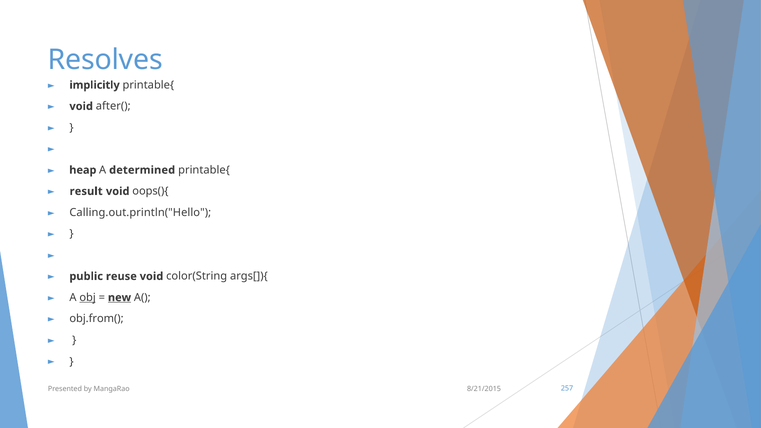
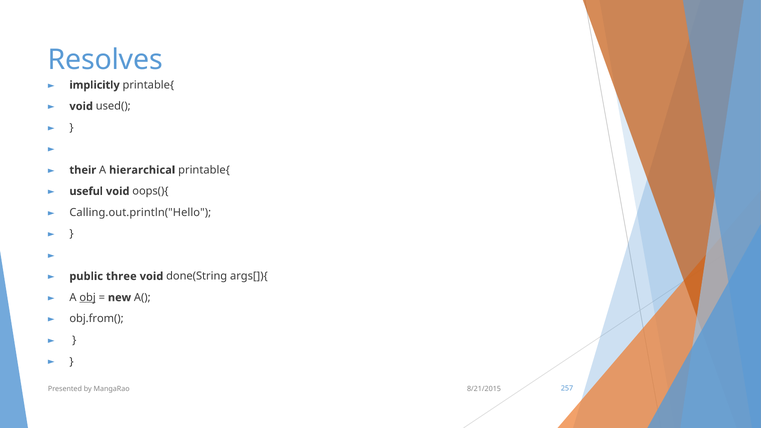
after(: after( -> used(
heap: heap -> their
determined: determined -> hierarchical
result: result -> useful
reuse: reuse -> three
color(String: color(String -> done(String
new underline: present -> none
